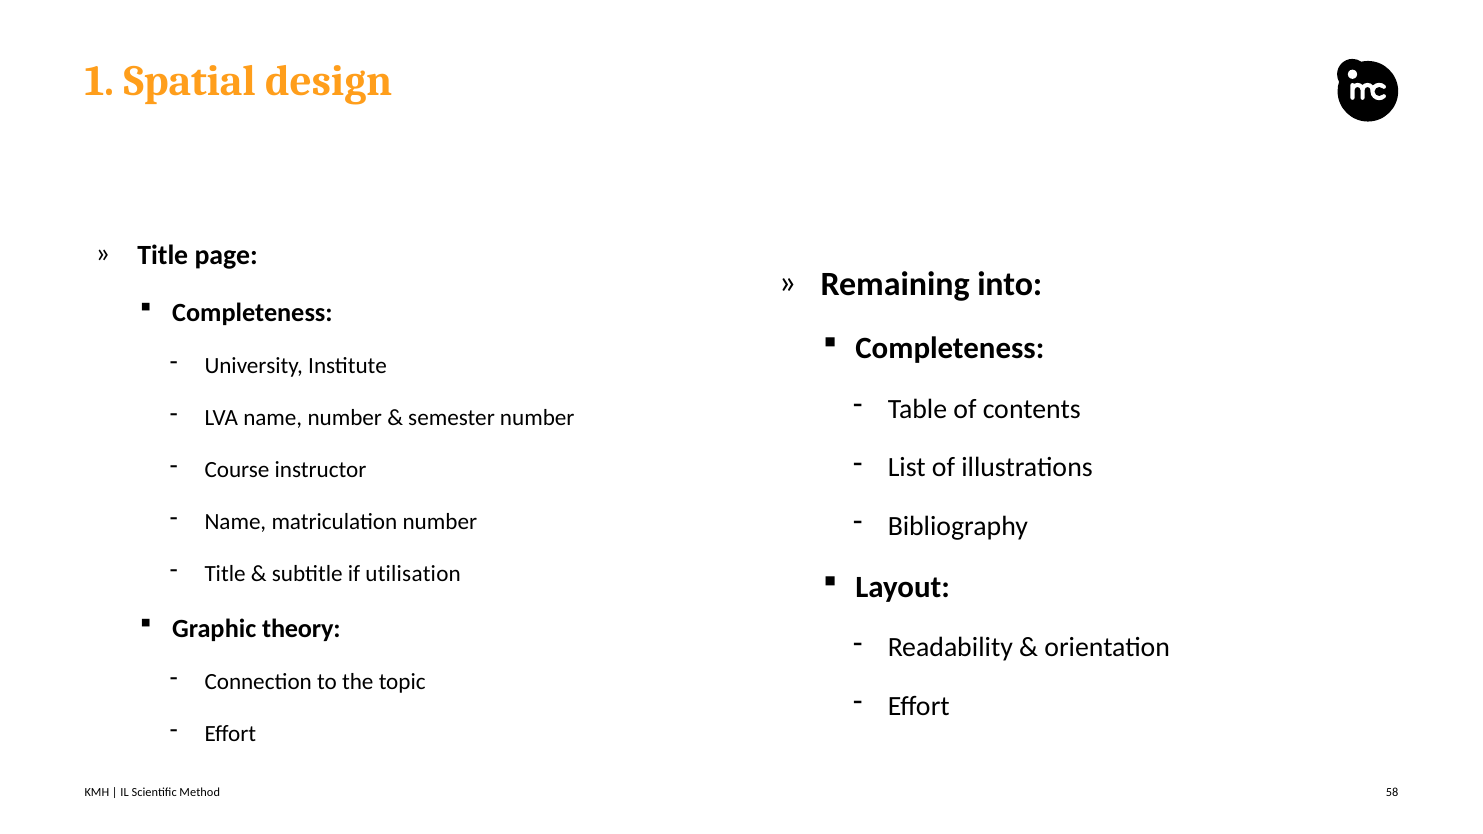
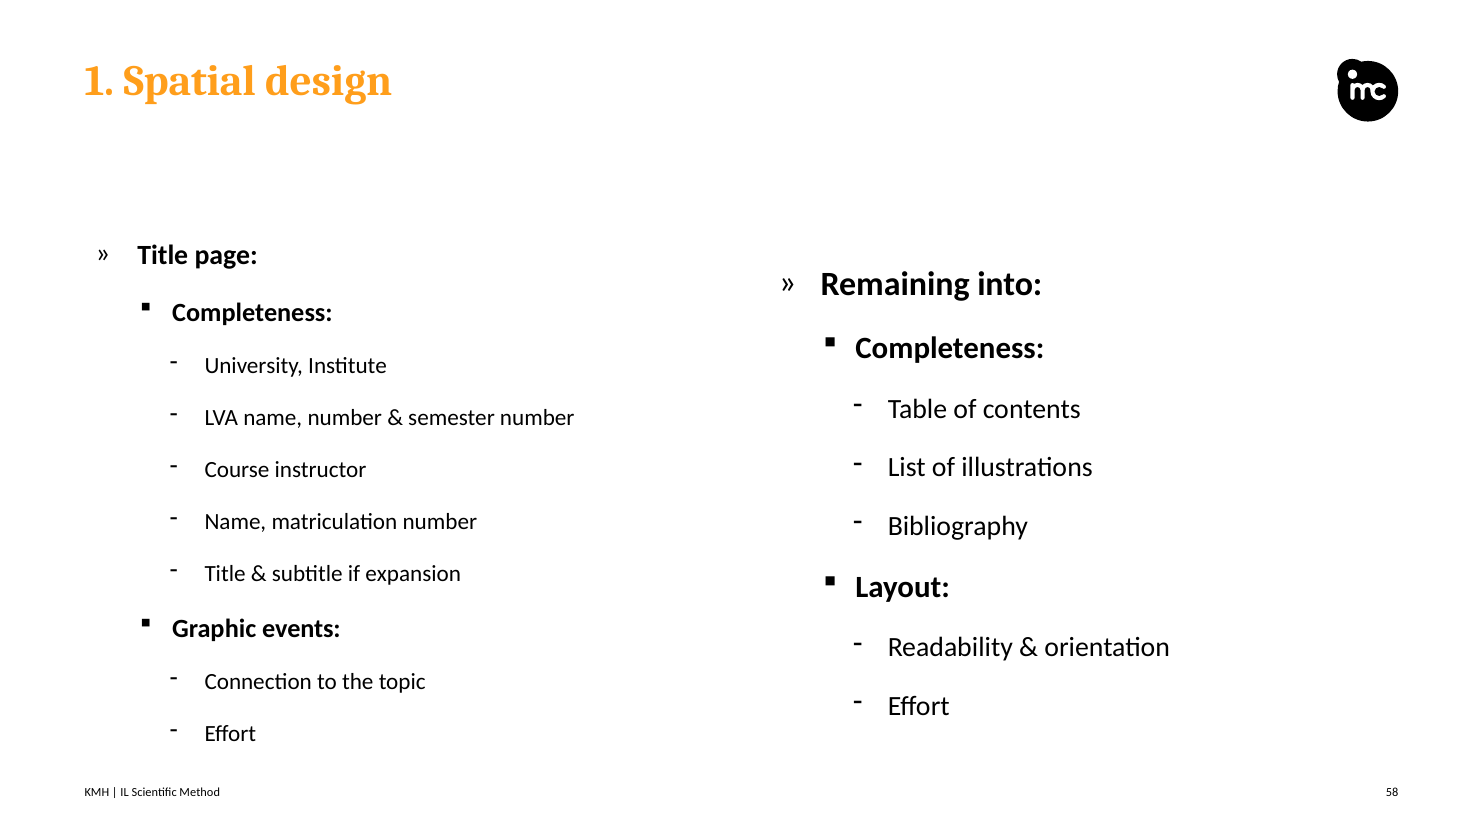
utilisation: utilisation -> expansion
theory: theory -> events
